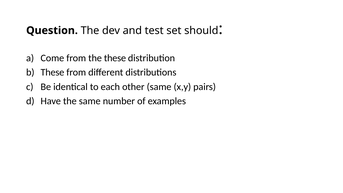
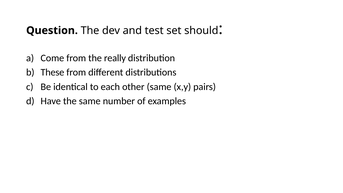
the these: these -> really
